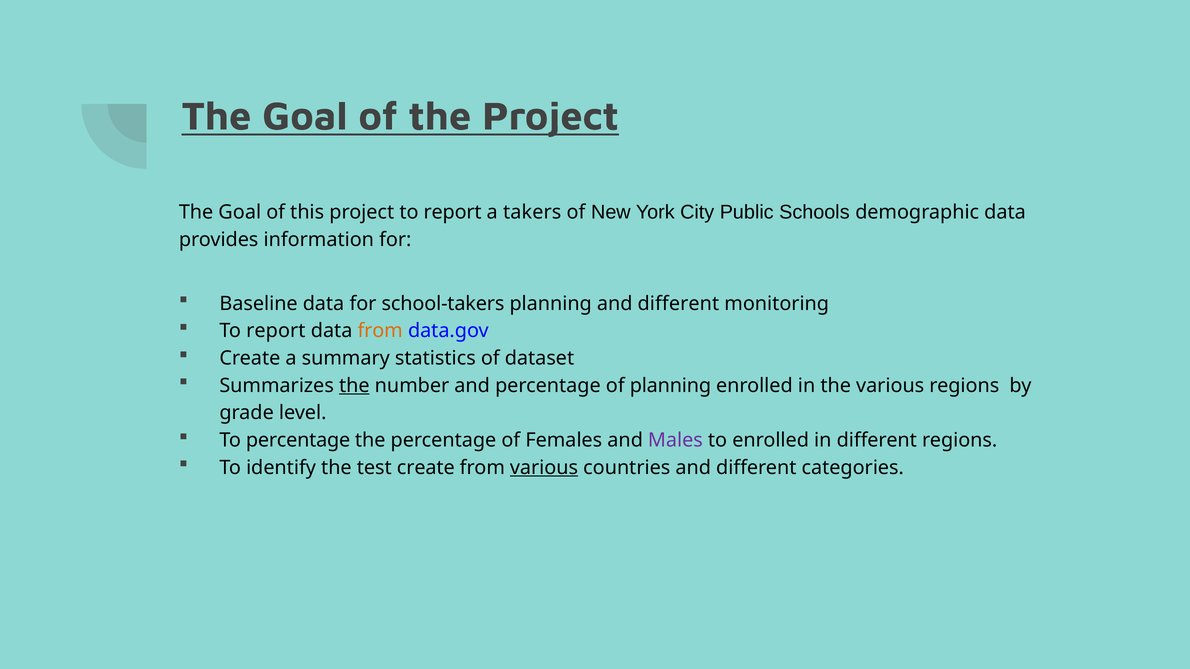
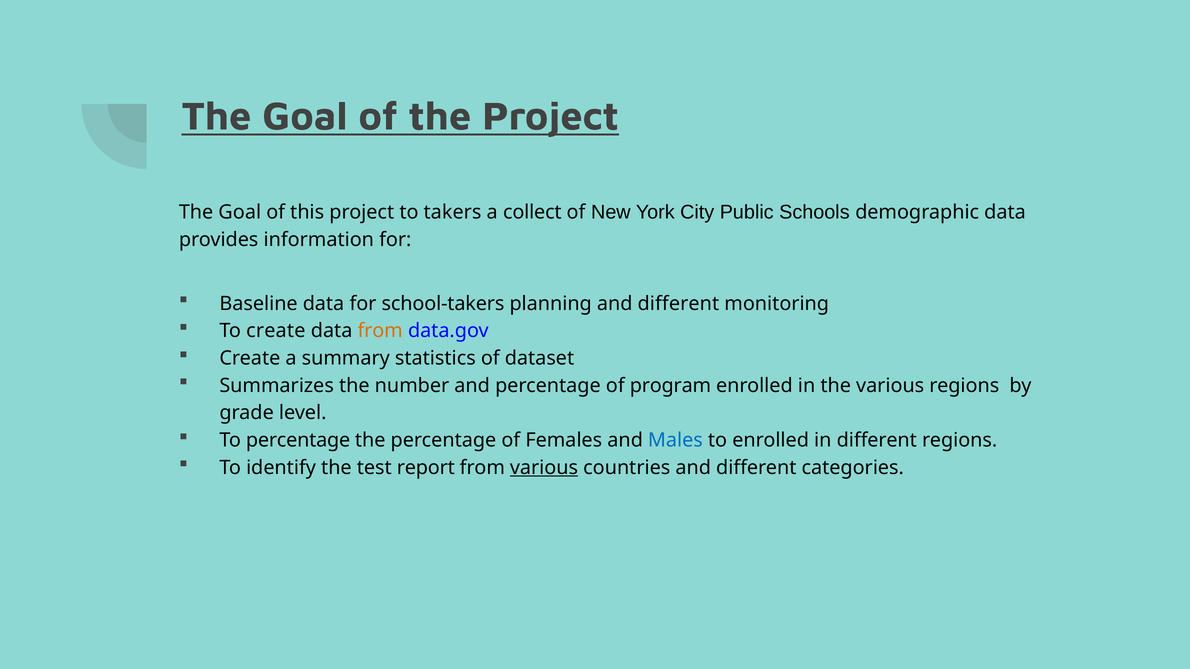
project to report: report -> takers
takers: takers -> collect
report at (276, 331): report -> create
the at (354, 386) underline: present -> none
of planning: planning -> program
Males colour: purple -> blue
test create: create -> report
